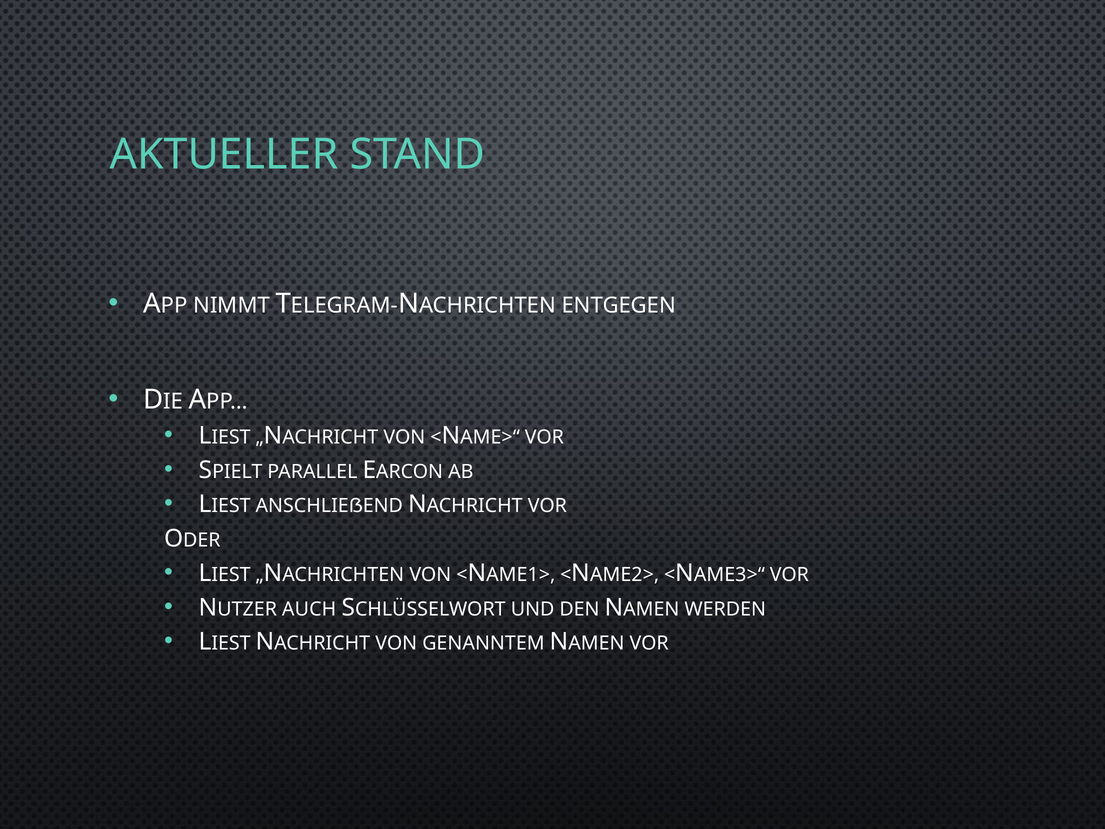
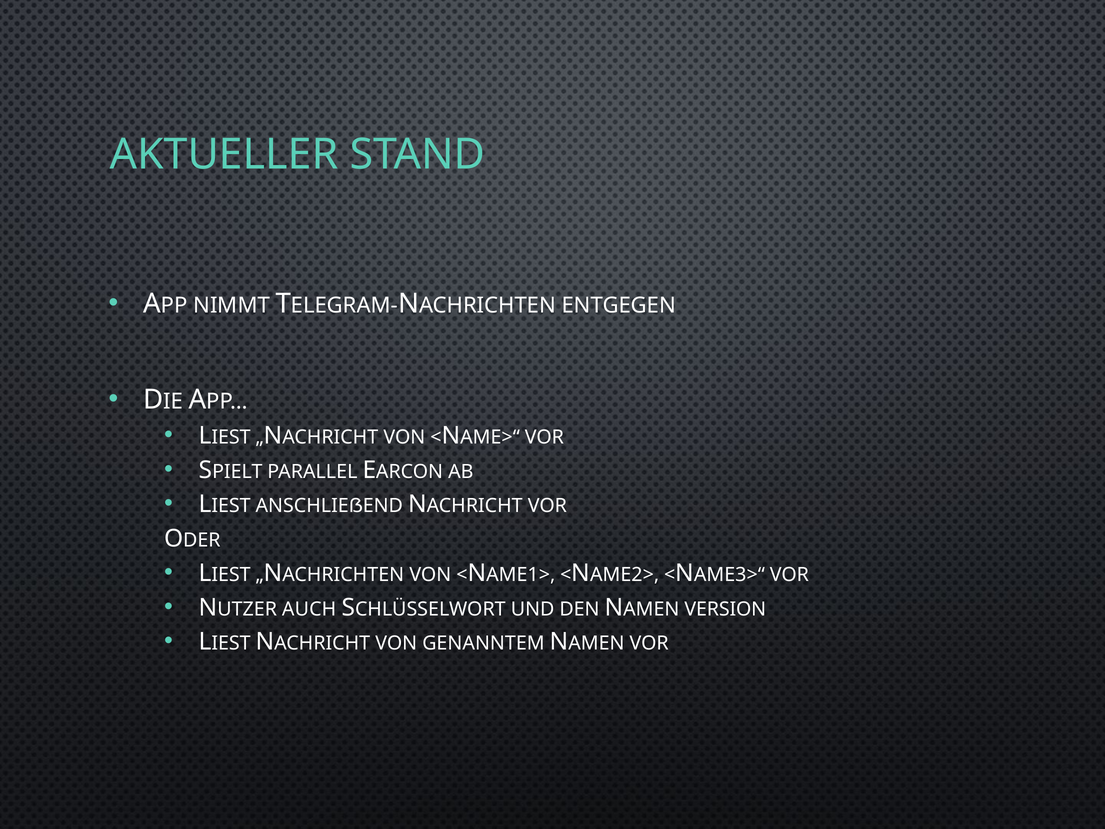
WERDEN: WERDEN -> VERSION
